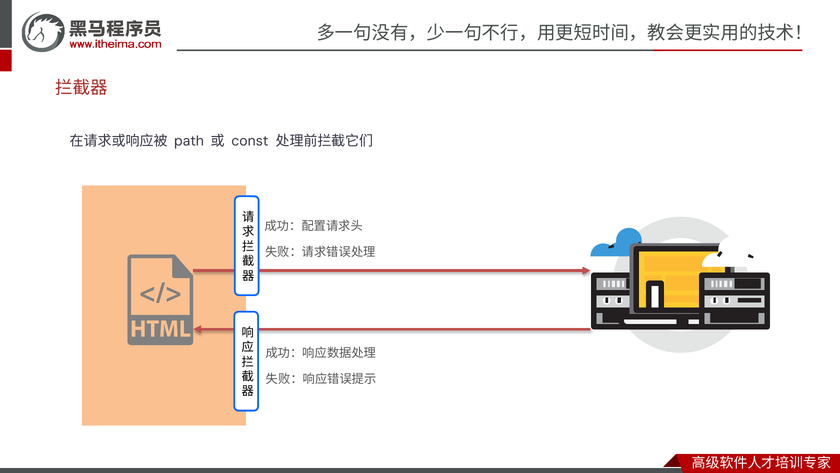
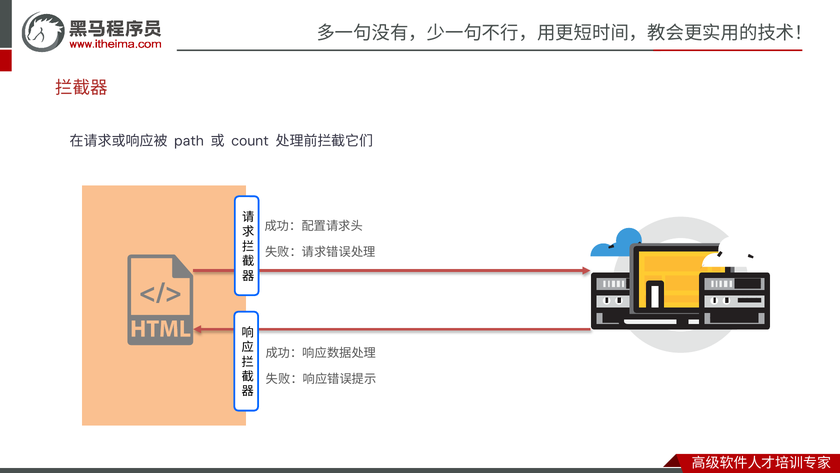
const: const -> count
